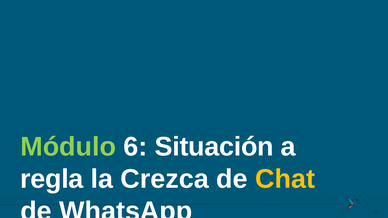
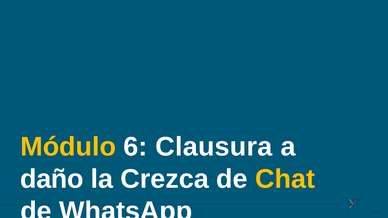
Módulo colour: light green -> yellow
Situación: Situación -> Clausura
regla: regla -> daño
